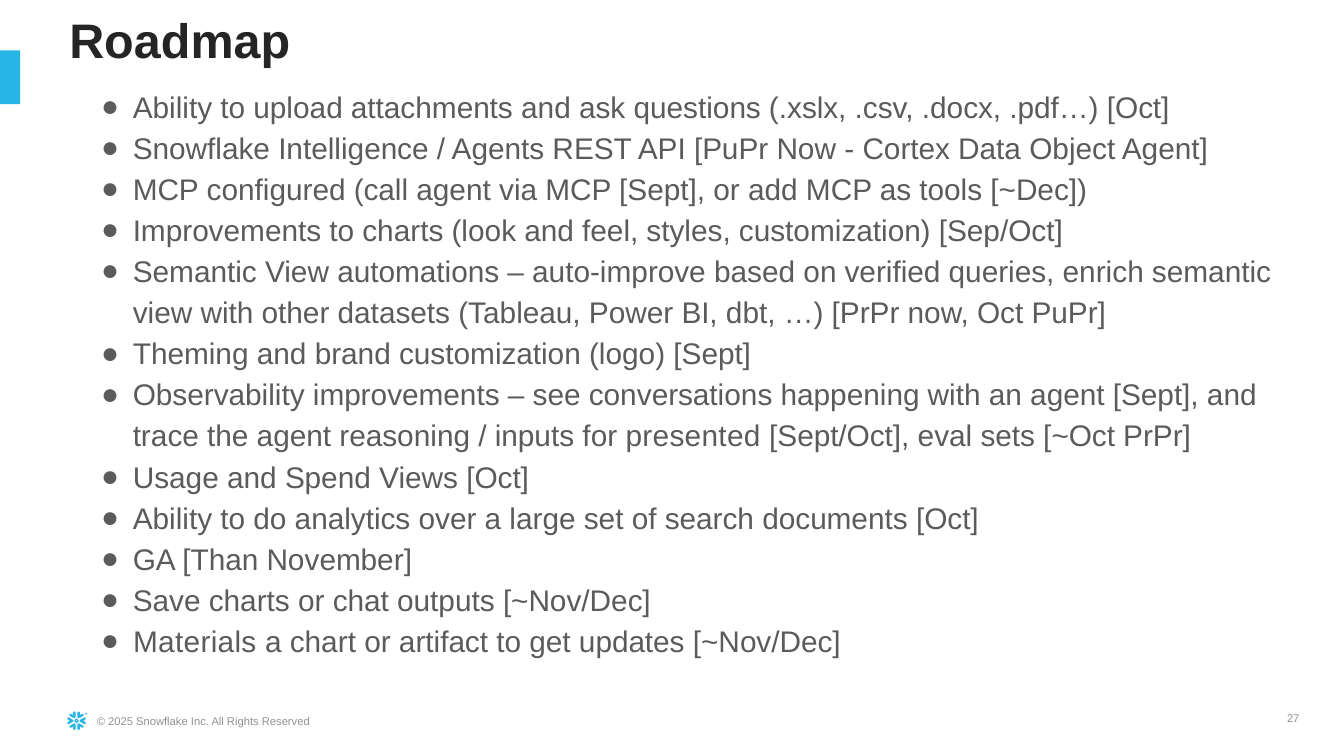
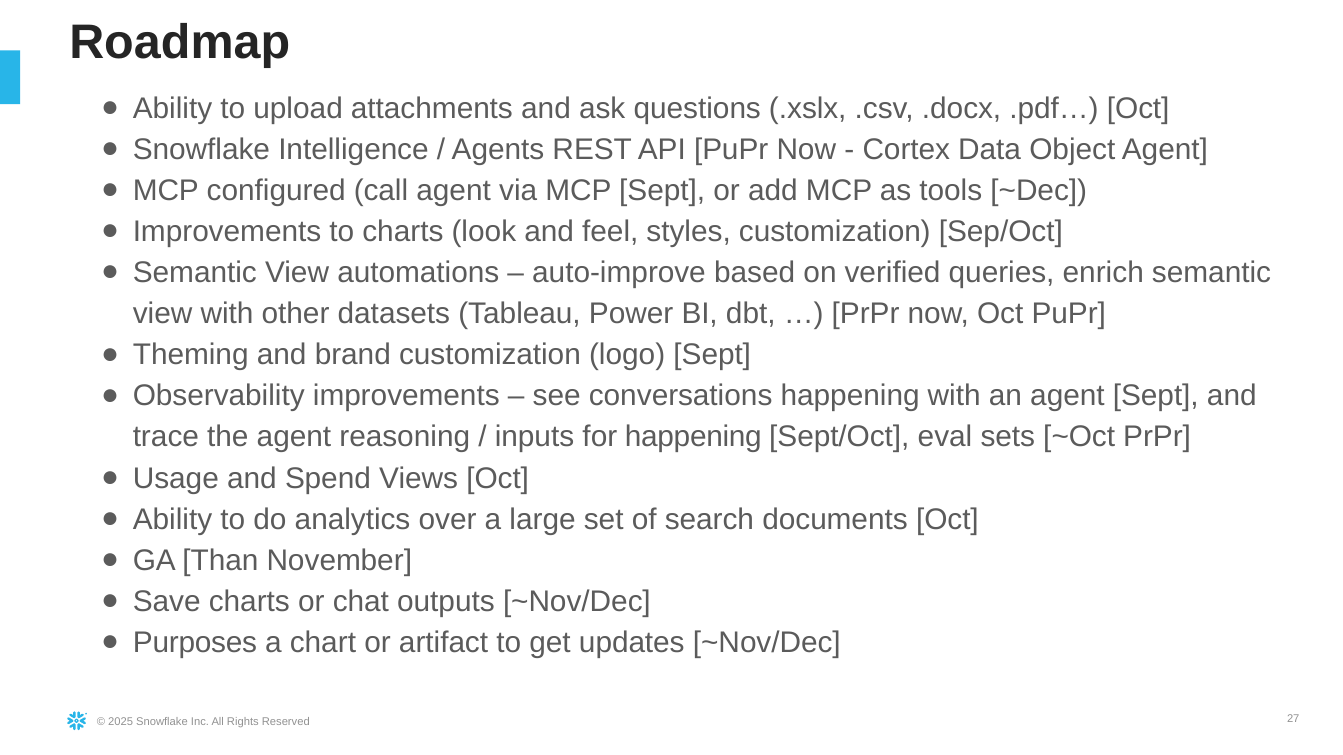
for presented: presented -> happening
Materials: Materials -> Purposes
